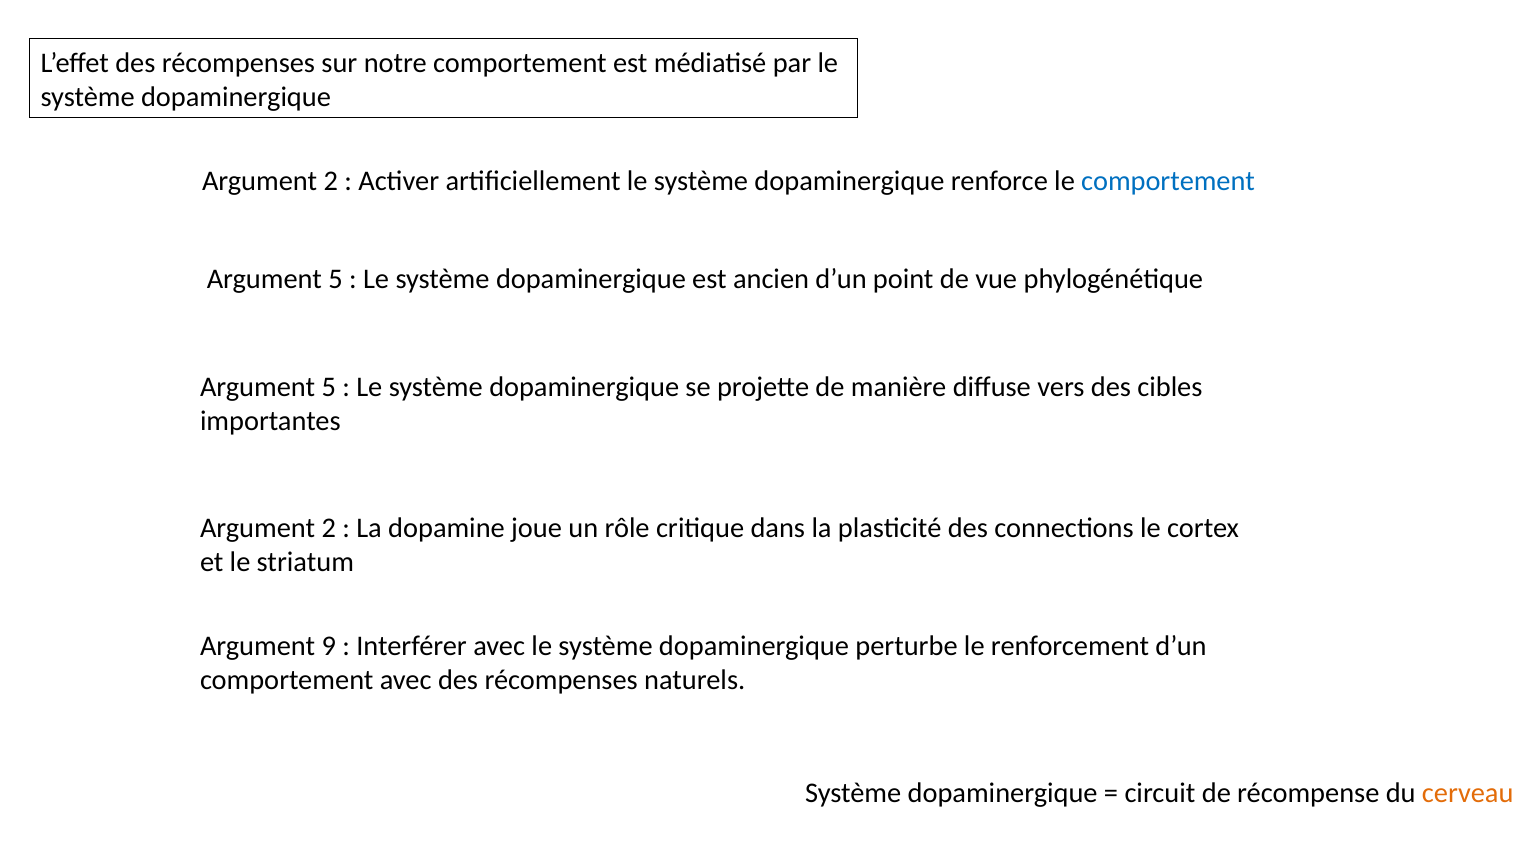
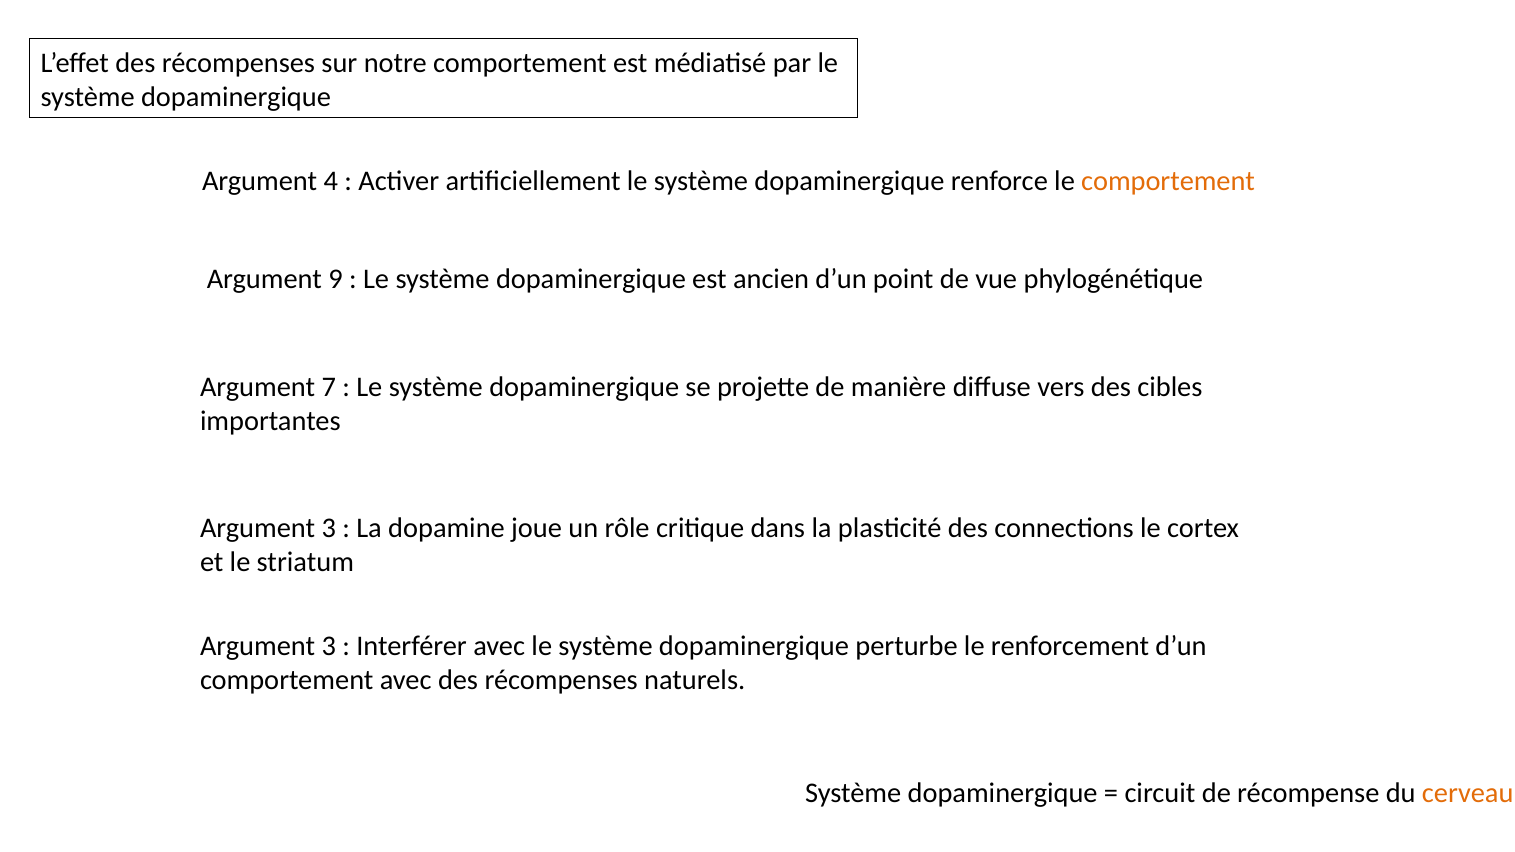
2 at (331, 181): 2 -> 4
comportement at (1168, 181) colour: blue -> orange
5 at (335, 280): 5 -> 9
5 at (329, 387): 5 -> 7
2 at (329, 528): 2 -> 3
9 at (329, 646): 9 -> 3
